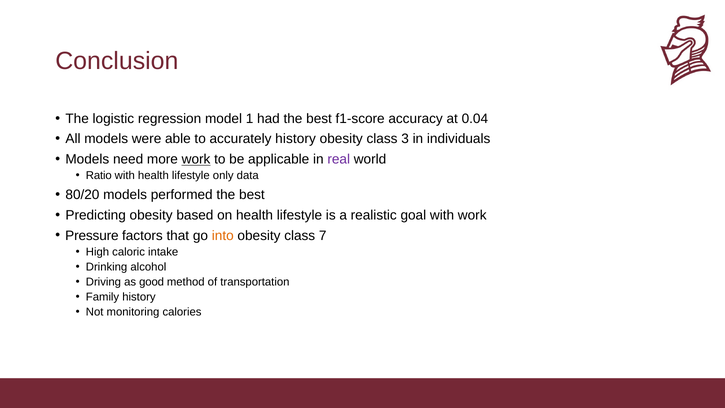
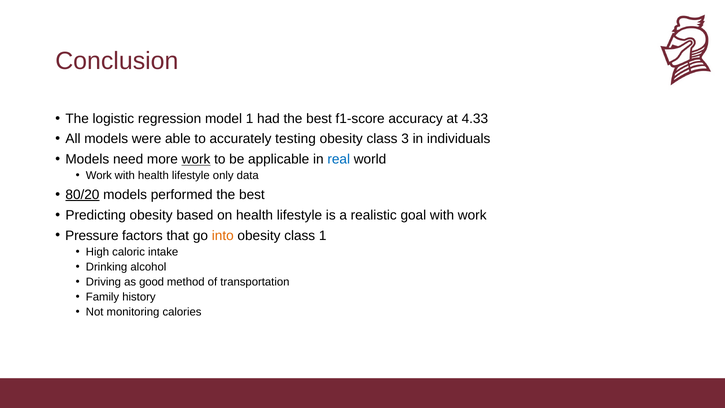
0.04: 0.04 -> 4.33
accurately history: history -> testing
real colour: purple -> blue
Ratio at (99, 176): Ratio -> Work
80/20 underline: none -> present
class 7: 7 -> 1
